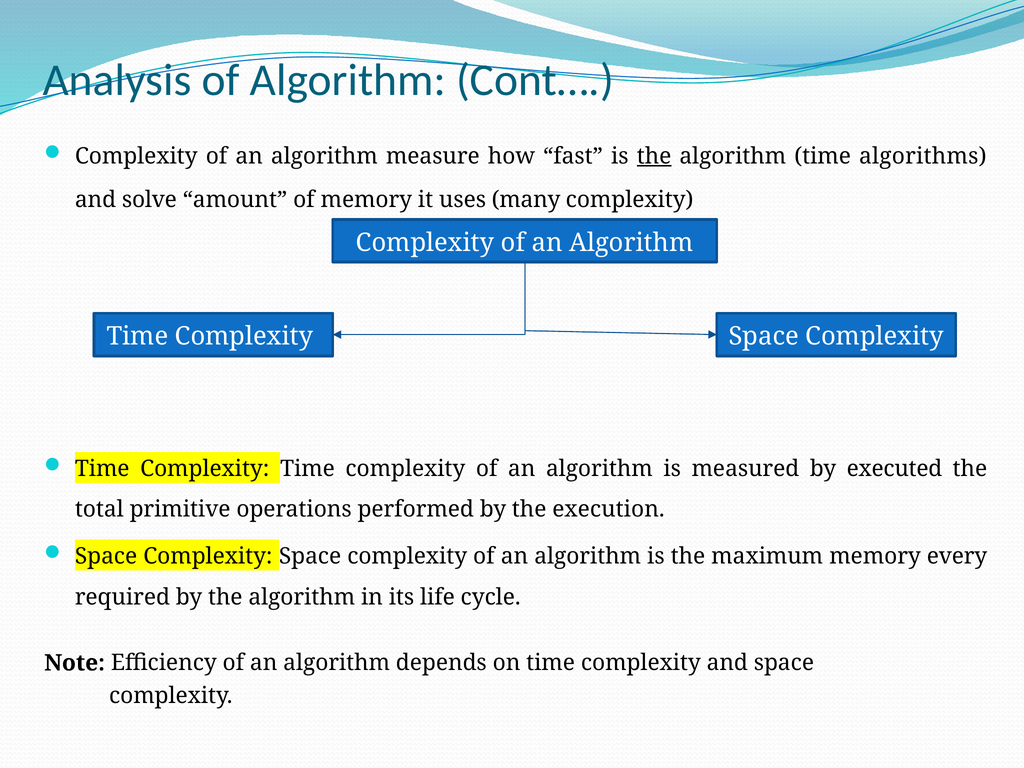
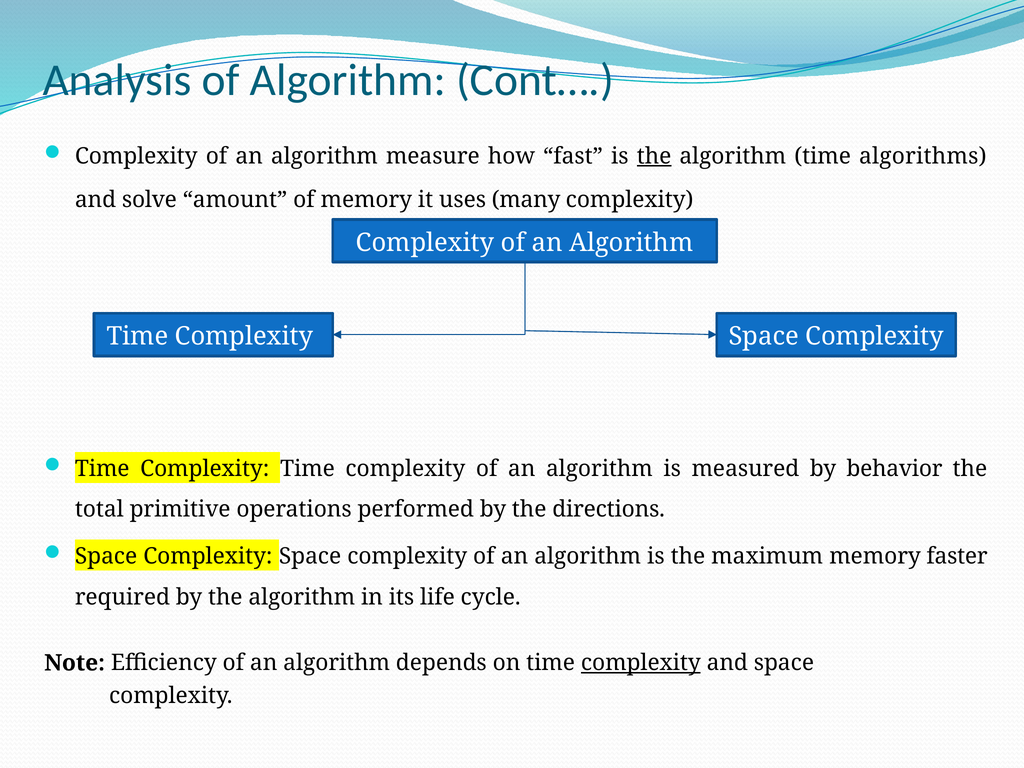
executed: executed -> behavior
execution: execution -> directions
every: every -> faster
complexity at (641, 663) underline: none -> present
